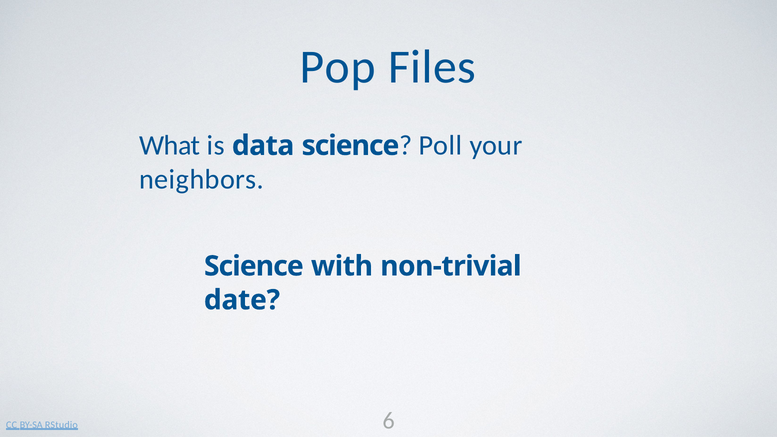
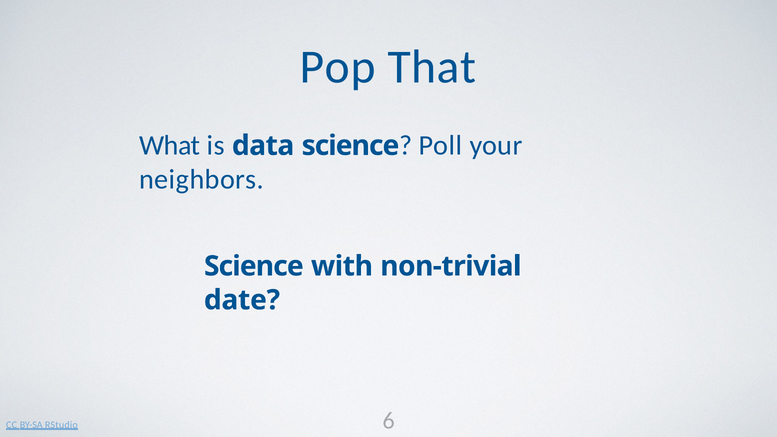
Files: Files -> That
